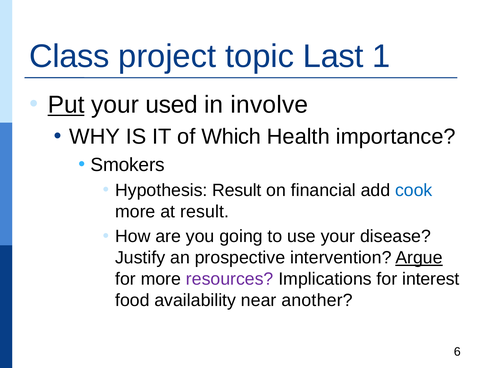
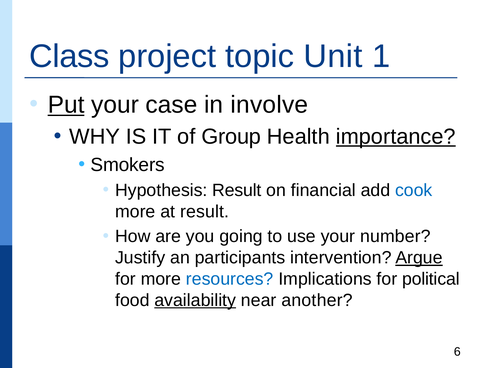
Last: Last -> Unit
used: used -> case
Which: Which -> Group
importance underline: none -> present
disease: disease -> number
prospective: prospective -> participants
resources colour: purple -> blue
interest: interest -> political
availability underline: none -> present
